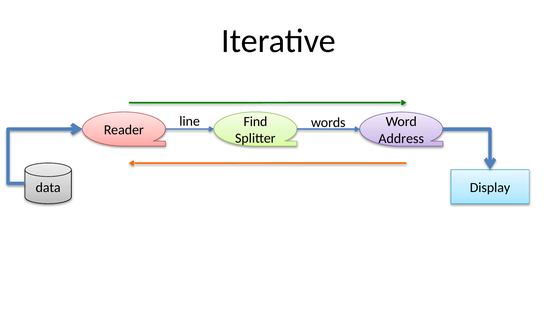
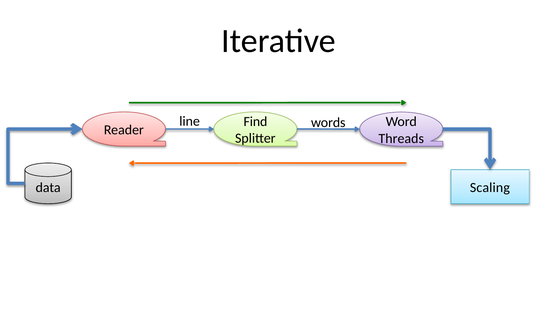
Address: Address -> Threads
Display: Display -> Scaling
